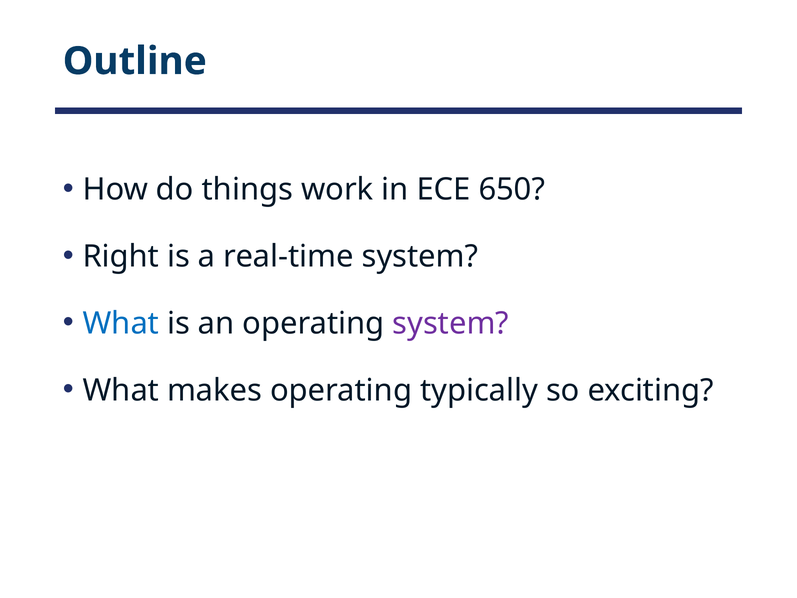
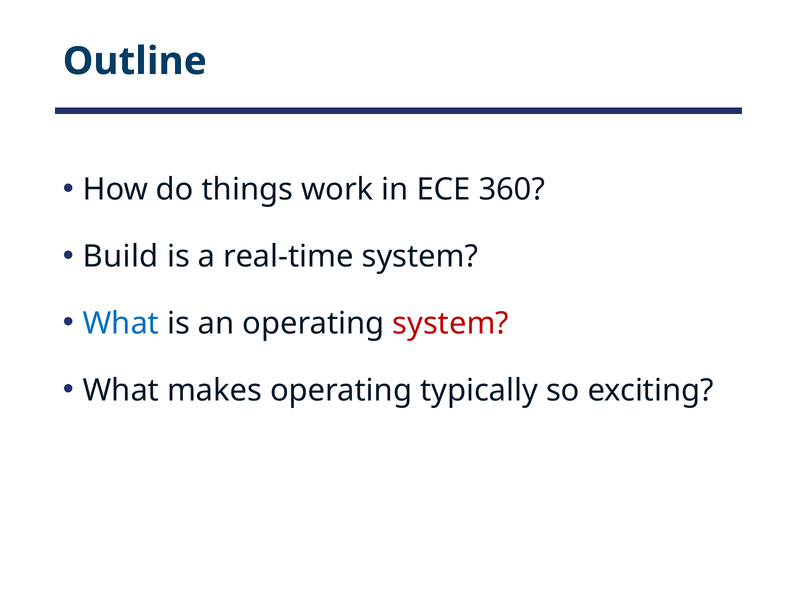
650: 650 -> 360
Right: Right -> Build
system at (451, 323) colour: purple -> red
